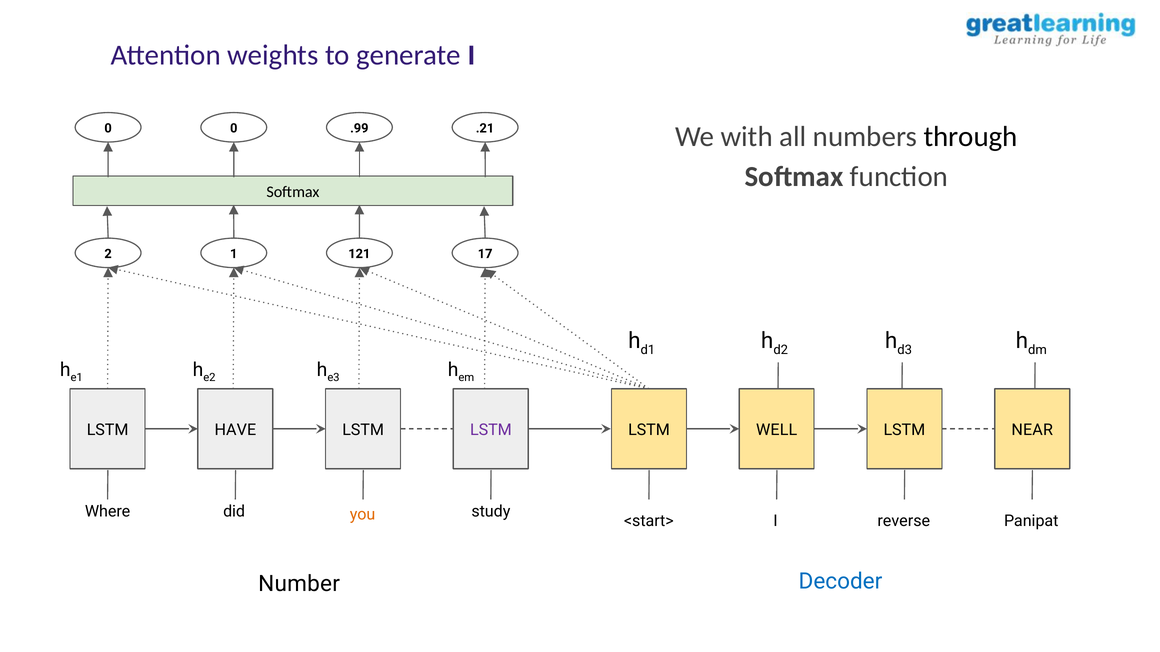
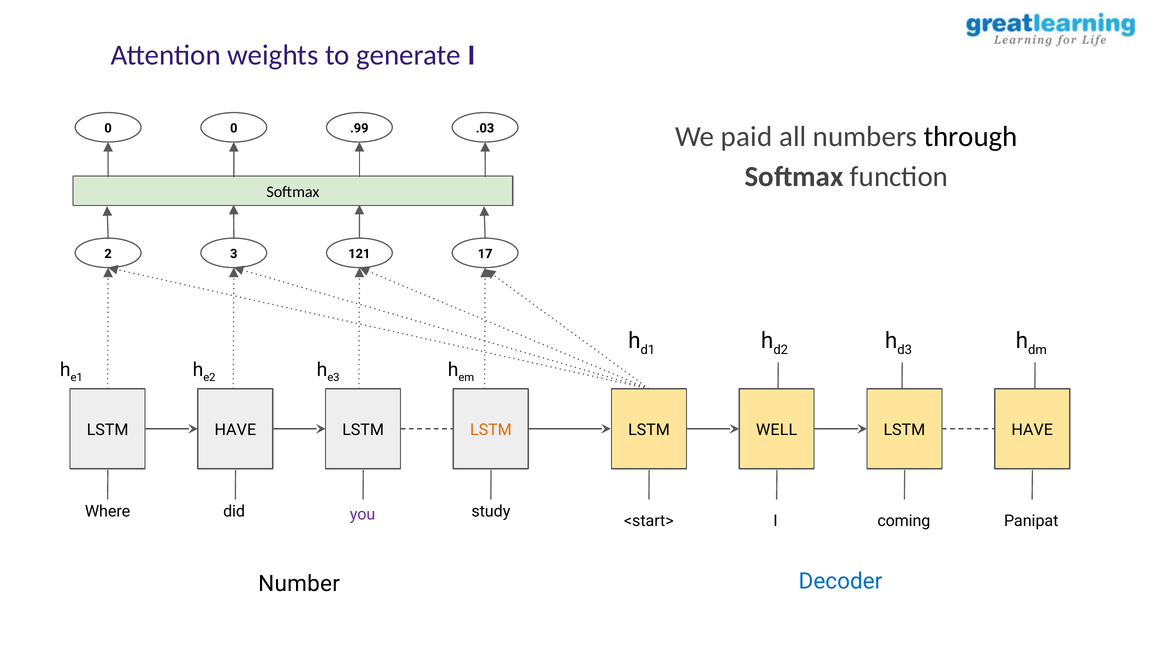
.21: .21 -> .03
with: with -> paid
1: 1 -> 3
LSTM at (491, 430) colour: purple -> orange
NEAR at (1032, 430): NEAR -> HAVE
you colour: orange -> purple
reverse: reverse -> coming
